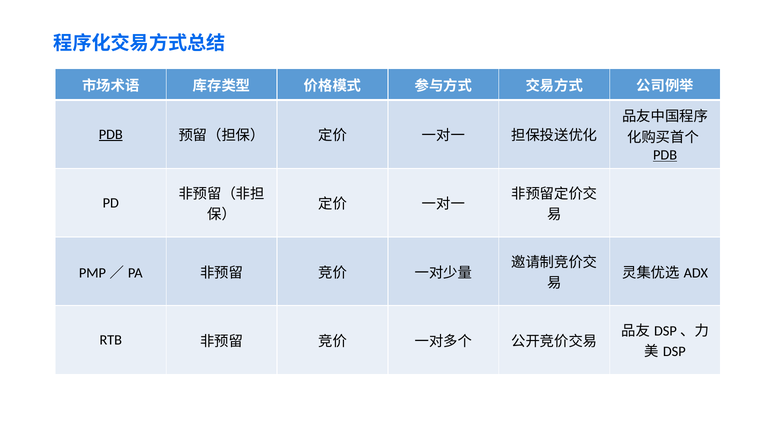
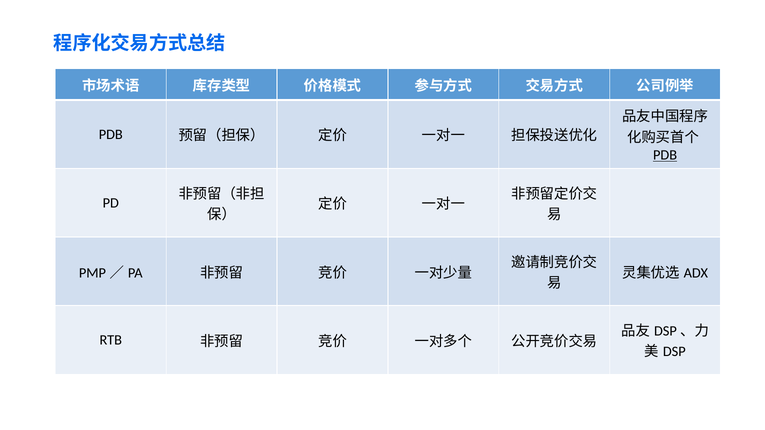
PDB at (111, 134) underline: present -> none
